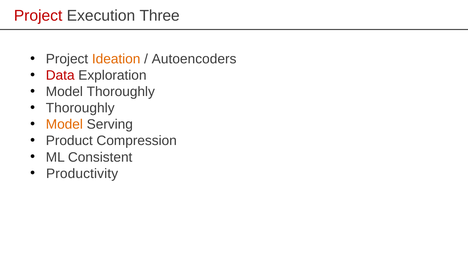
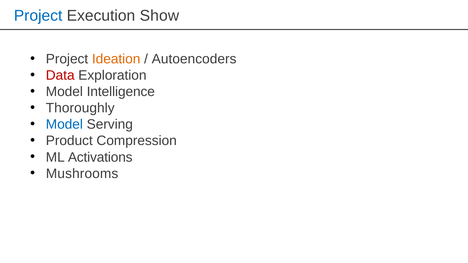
Project at (38, 16) colour: red -> blue
Three: Three -> Show
Model Thoroughly: Thoroughly -> Intelligence
Model at (64, 125) colour: orange -> blue
Consistent: Consistent -> Activations
Productivity: Productivity -> Mushrooms
